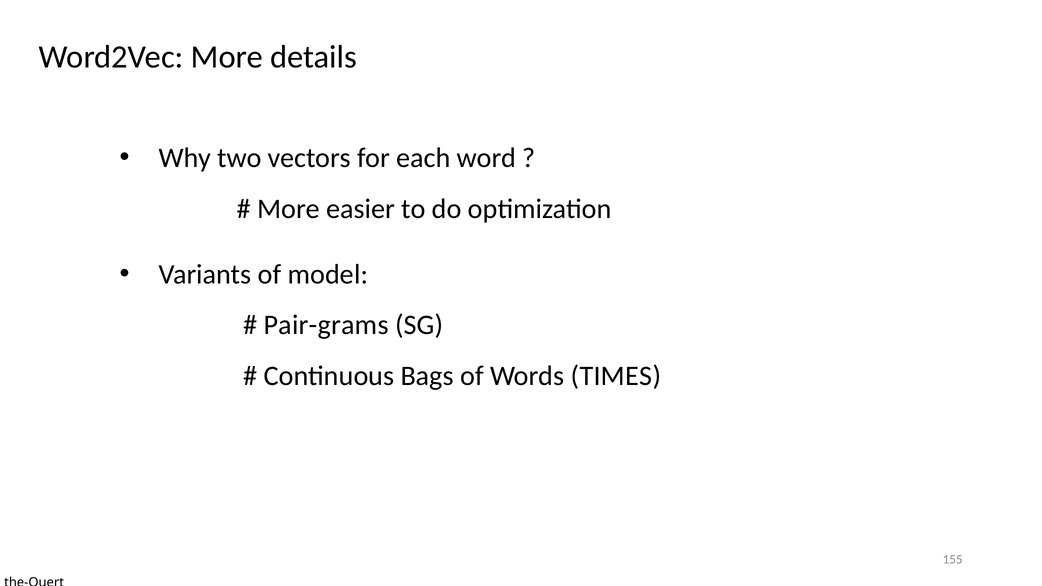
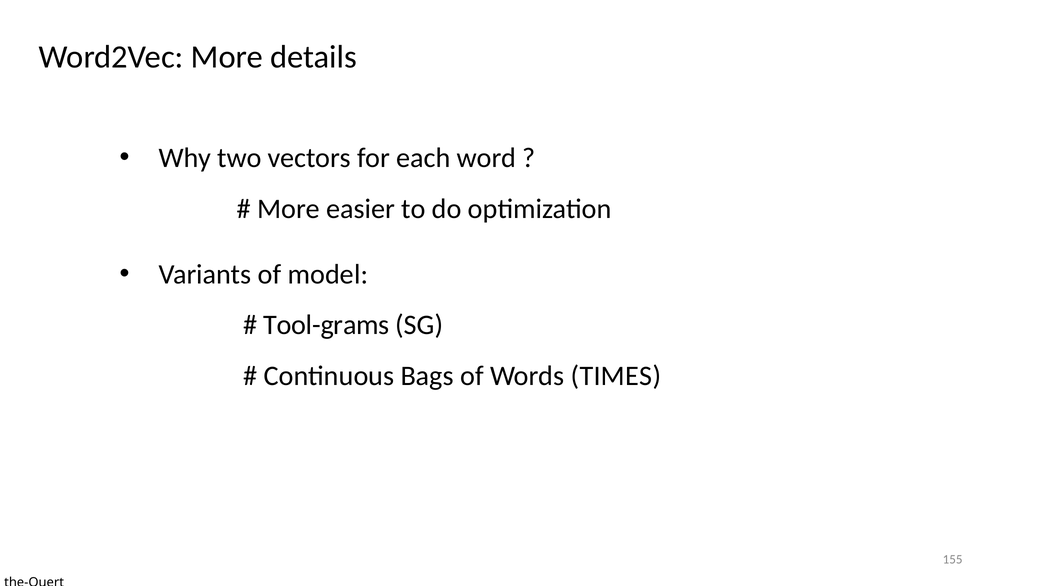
Pair-grams: Pair-grams -> Tool-grams
